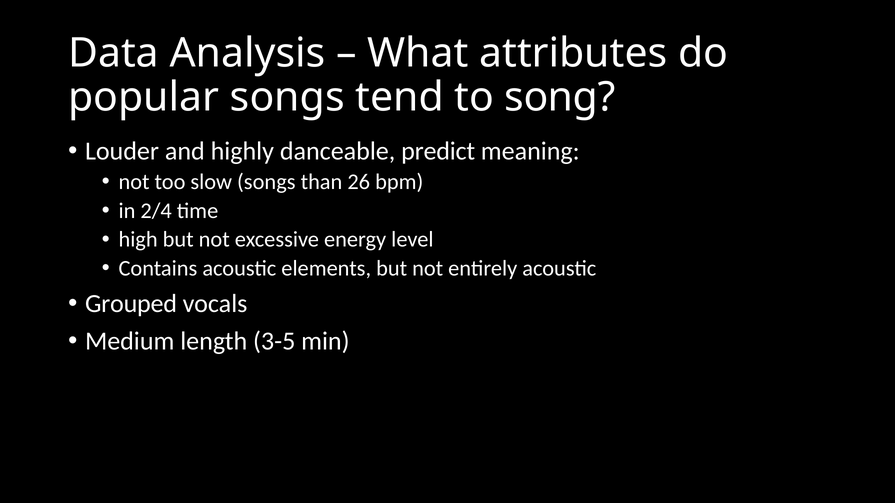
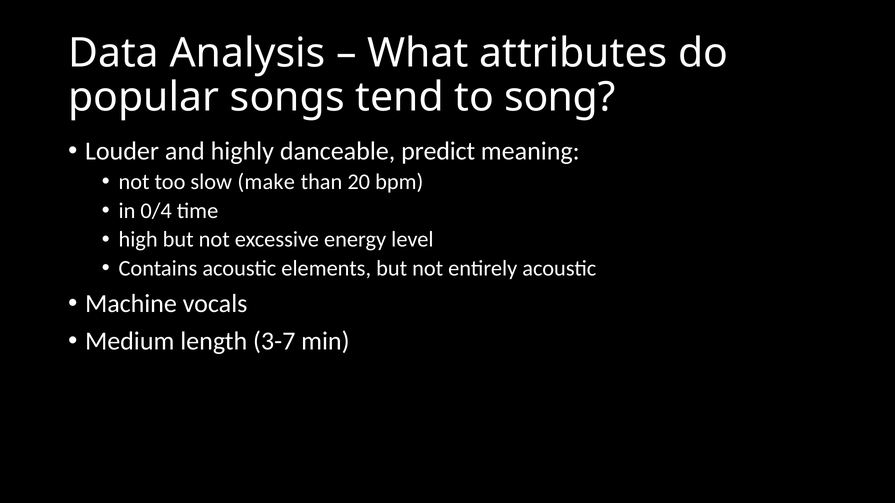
slow songs: songs -> make
26: 26 -> 20
2/4: 2/4 -> 0/4
Grouped: Grouped -> Machine
3-5: 3-5 -> 3-7
